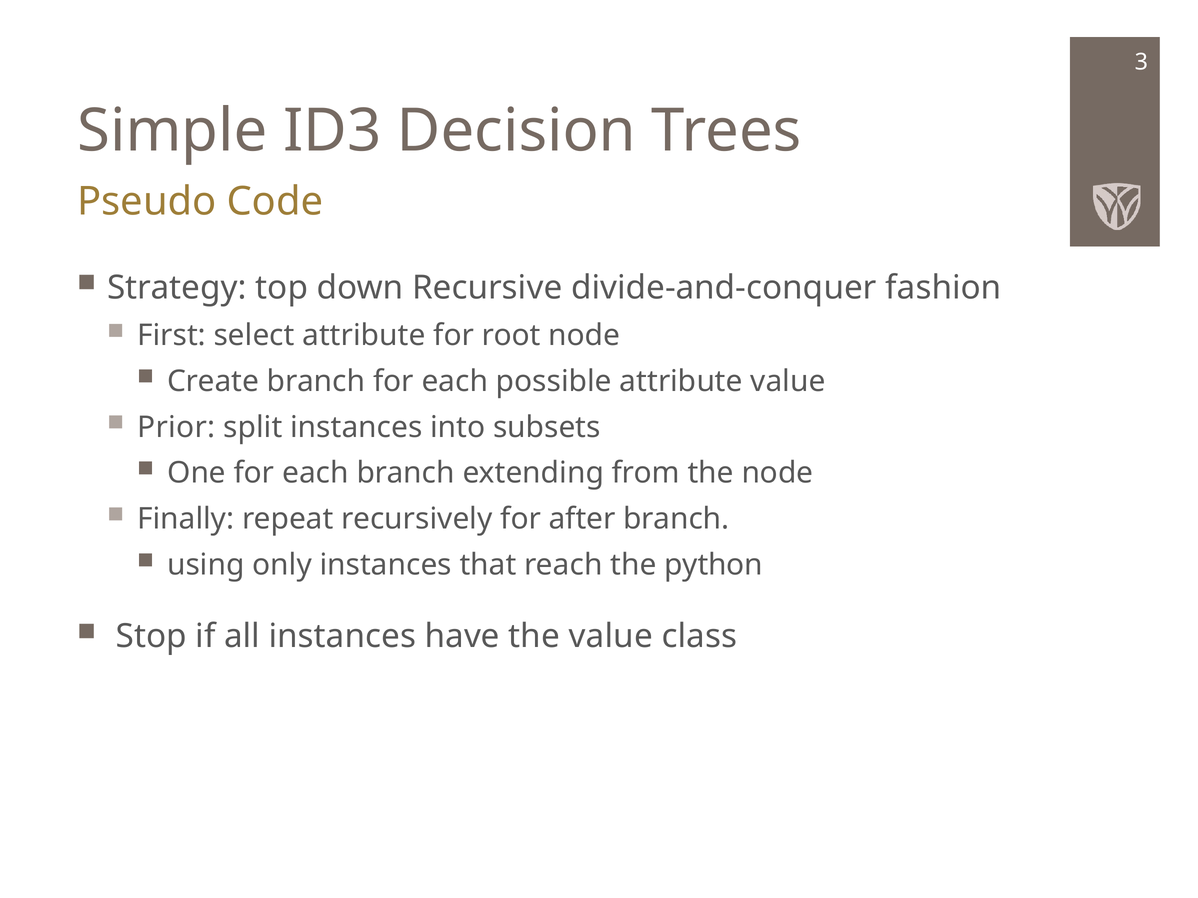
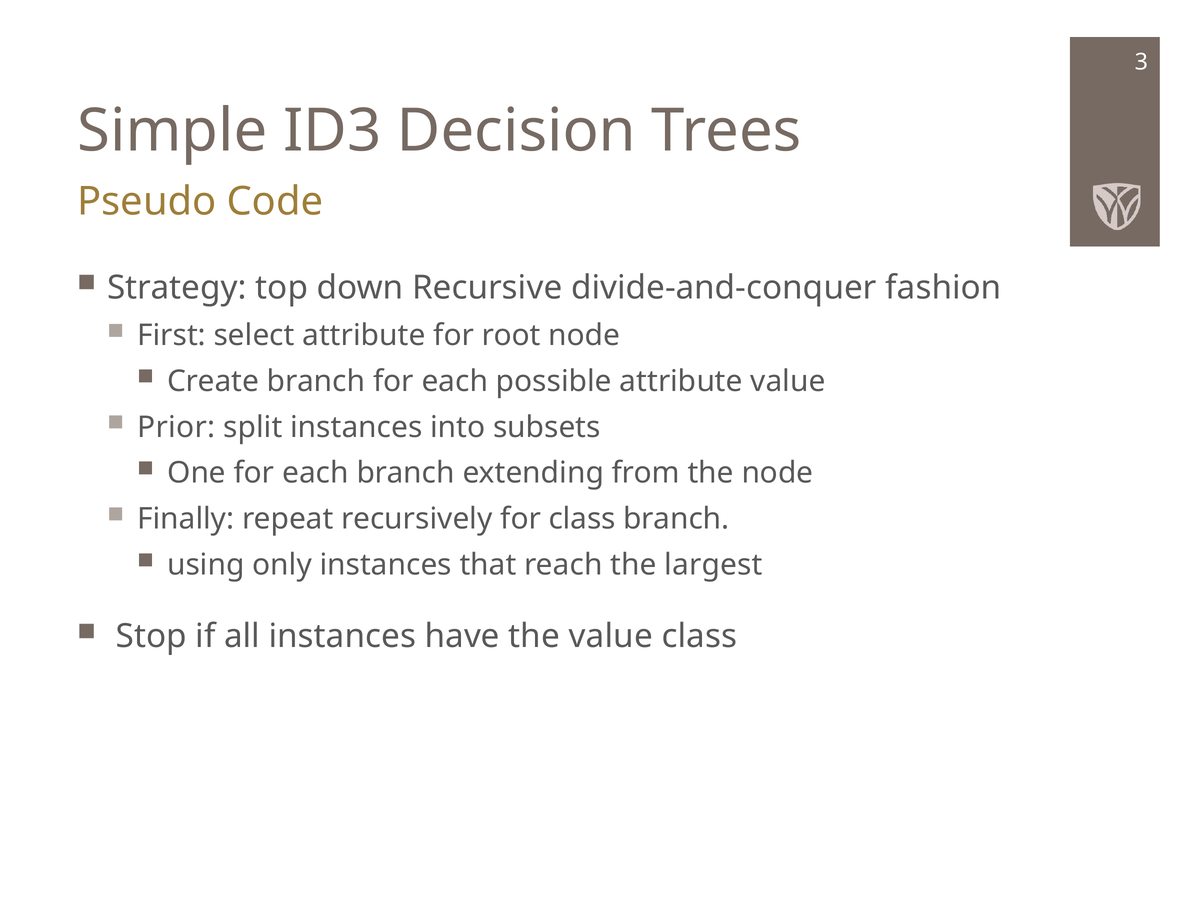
for after: after -> class
python: python -> largest
